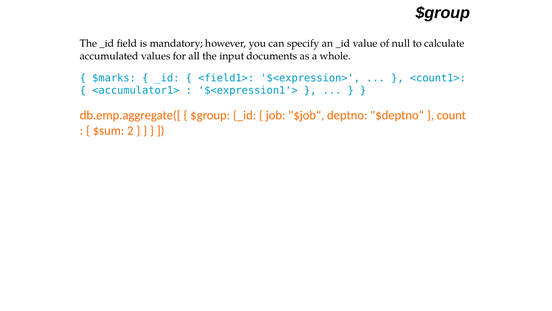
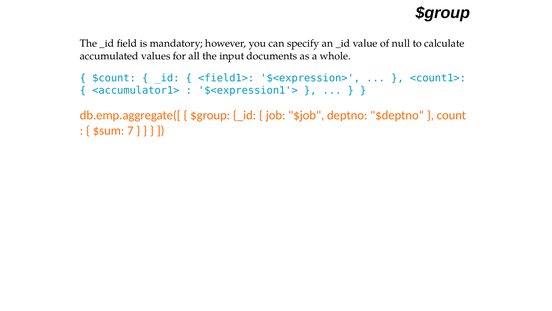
$marks: $marks -> $count
2: 2 -> 7
